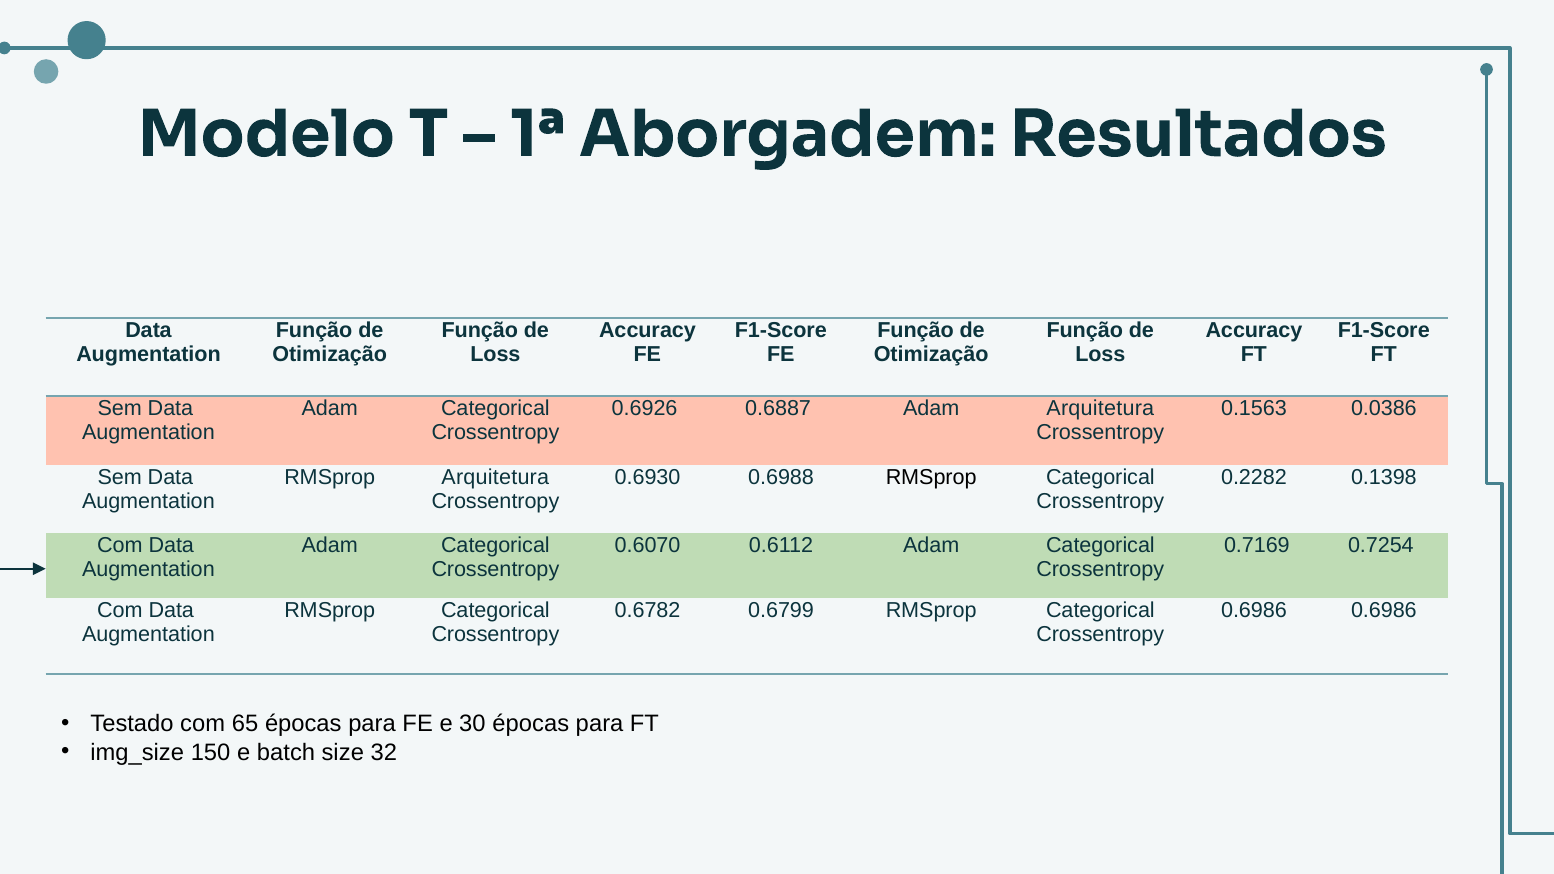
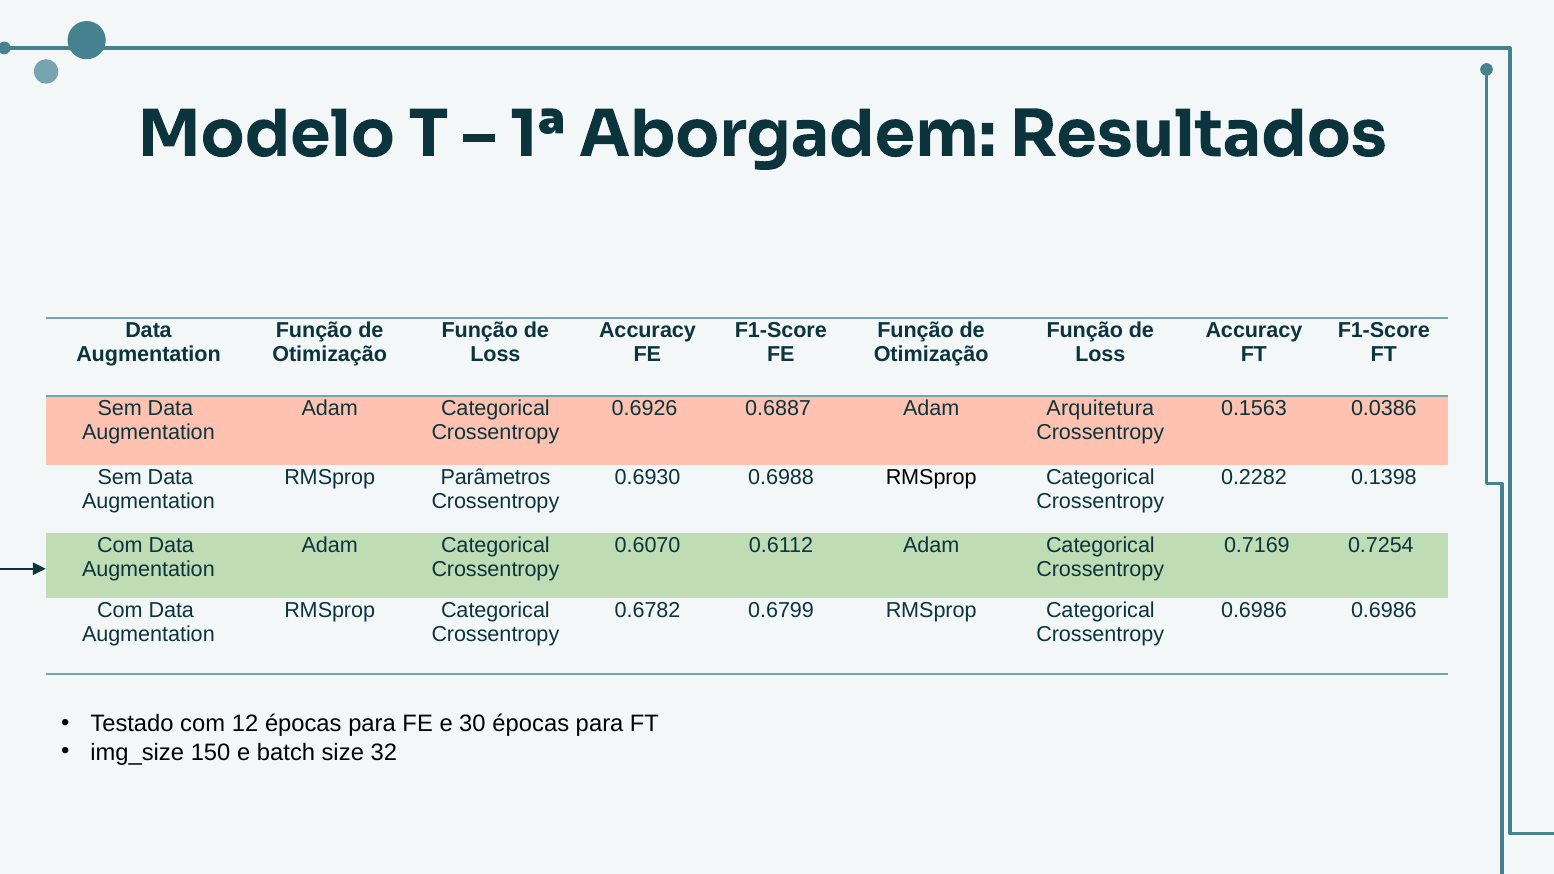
RMSprop Arquitetura: Arquitetura -> Parâmetros
65: 65 -> 12
